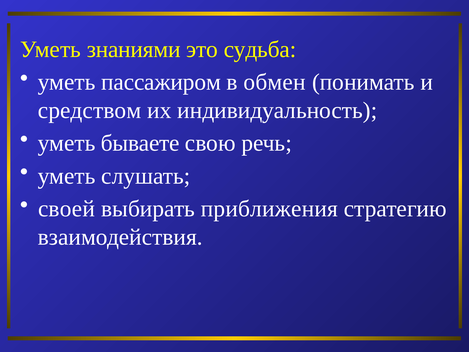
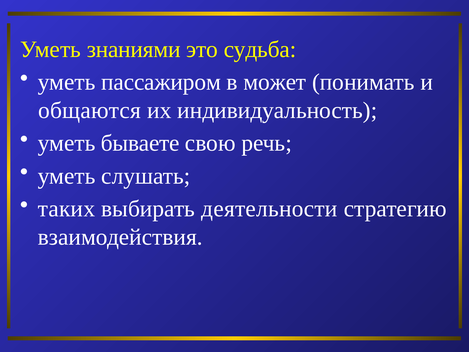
обмен: обмен -> может
средством: средством -> общаются
своей: своей -> таких
приближения: приближения -> деятельности
